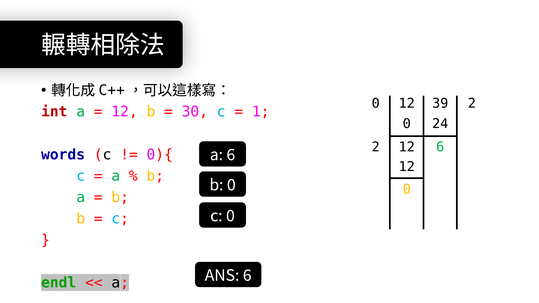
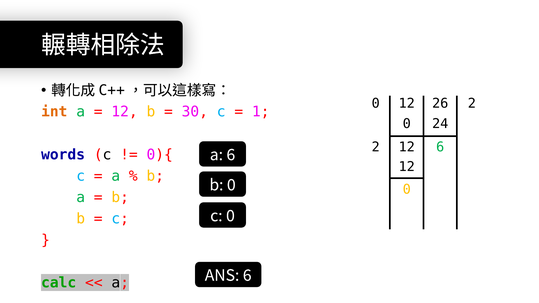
39: 39 -> 26
int colour: red -> orange
endl: endl -> calc
